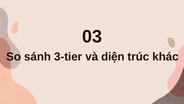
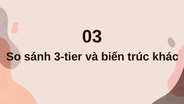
diện: diện -> biến
